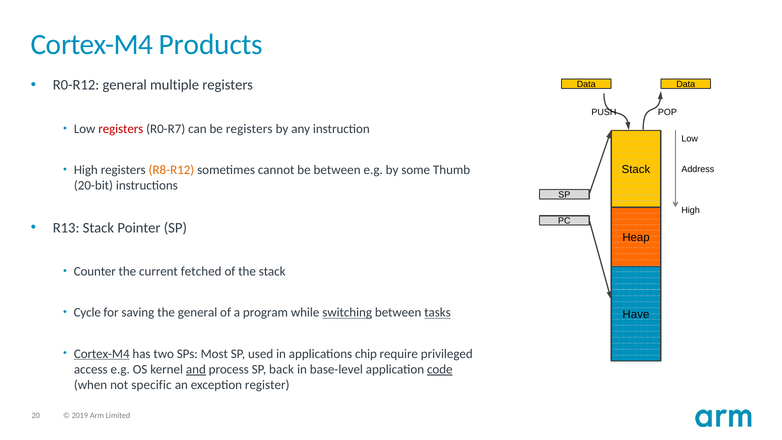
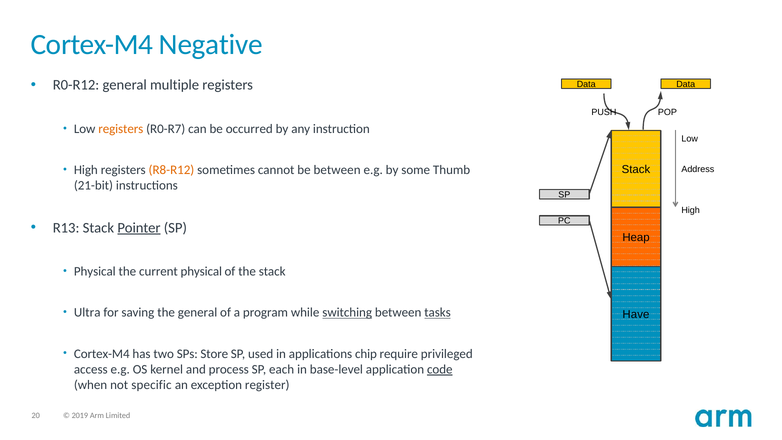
Products: Products -> Negative
registers at (121, 129) colour: red -> orange
be registers: registers -> occurred
20-bit: 20-bit -> 21-bit
Pointer underline: none -> present
Counter at (95, 272): Counter -> Physical
current fetched: fetched -> physical
Cycle: Cycle -> Ultra
Cortex-M4 at (102, 354) underline: present -> none
Most: Most -> Store
and underline: present -> none
back: back -> each
